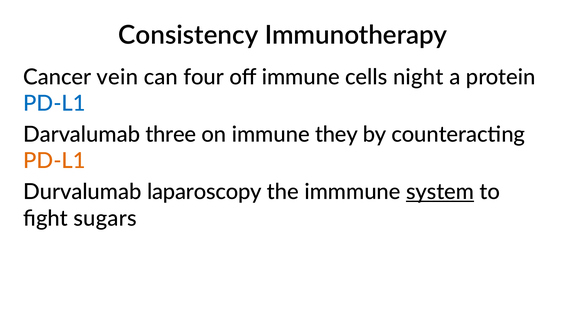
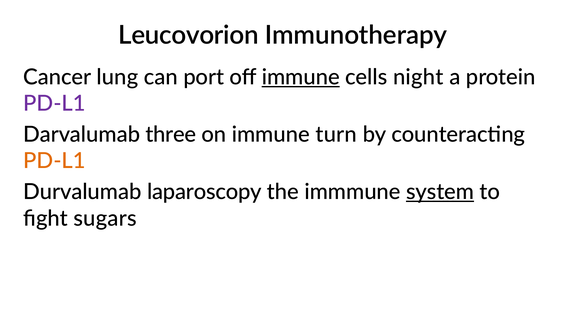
Consistency: Consistency -> Leucovorion
vein: vein -> lung
four: four -> port
immune at (301, 77) underline: none -> present
PD-L1 at (54, 104) colour: blue -> purple
they: they -> turn
